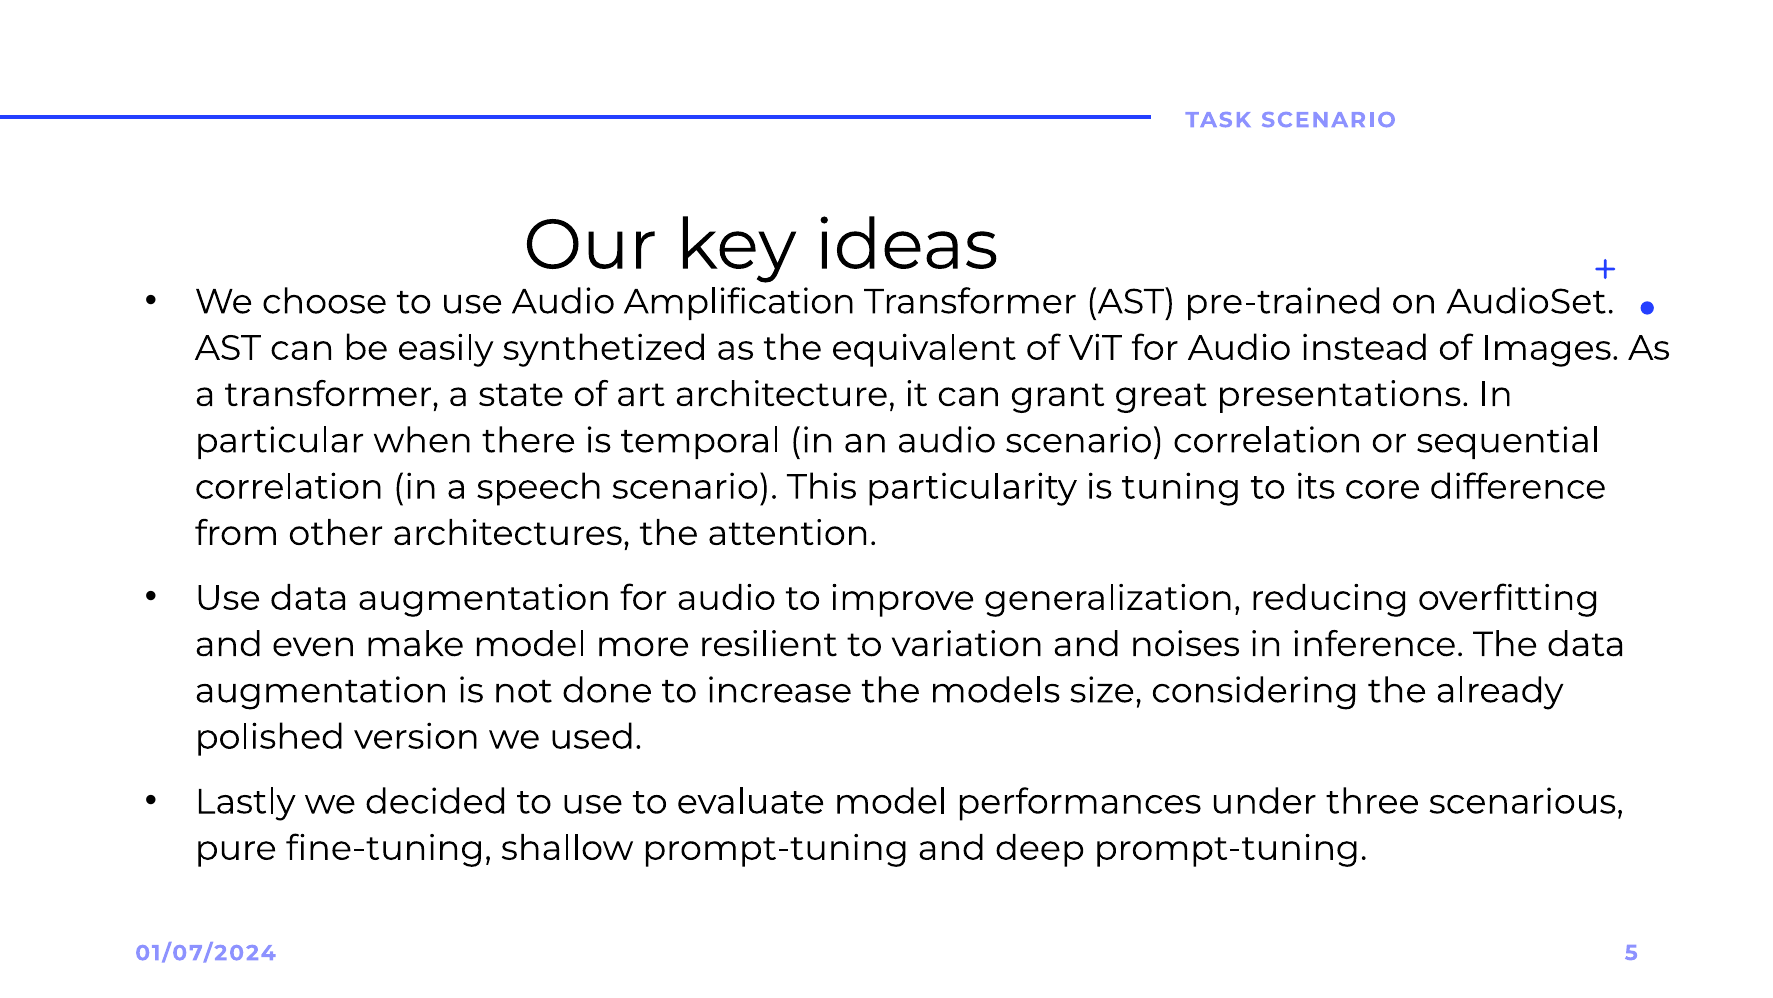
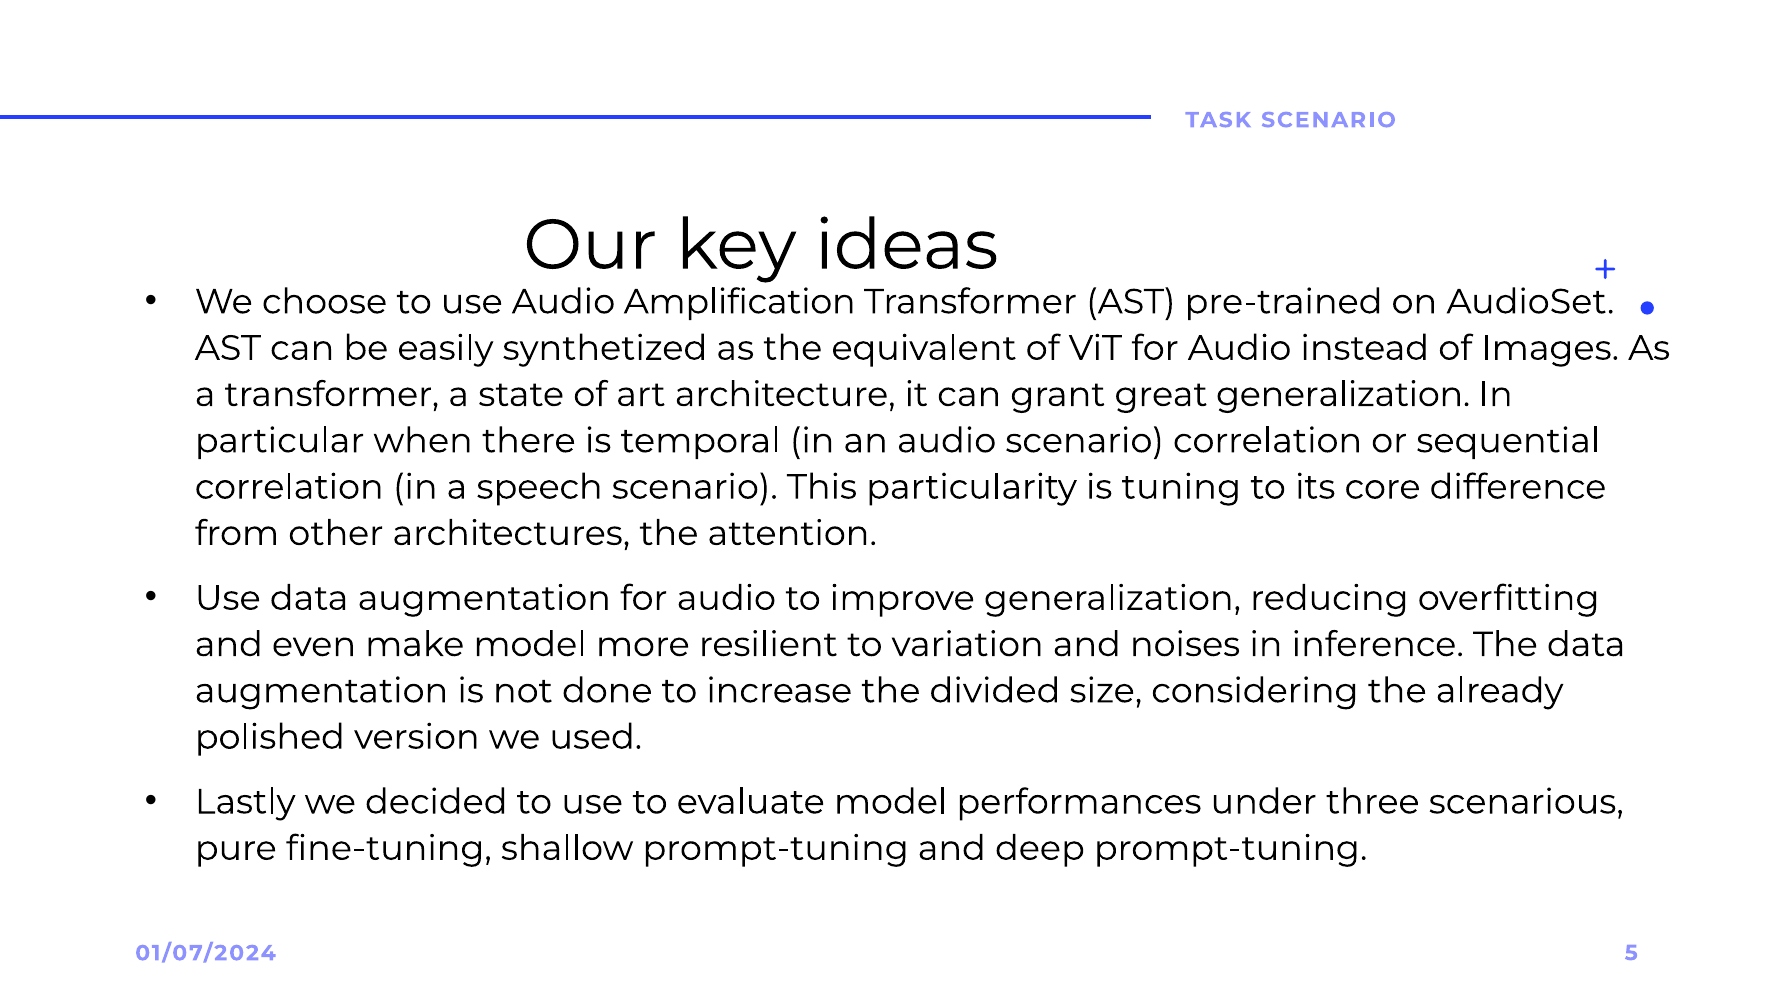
great presentations: presentations -> generalization
models: models -> divided
